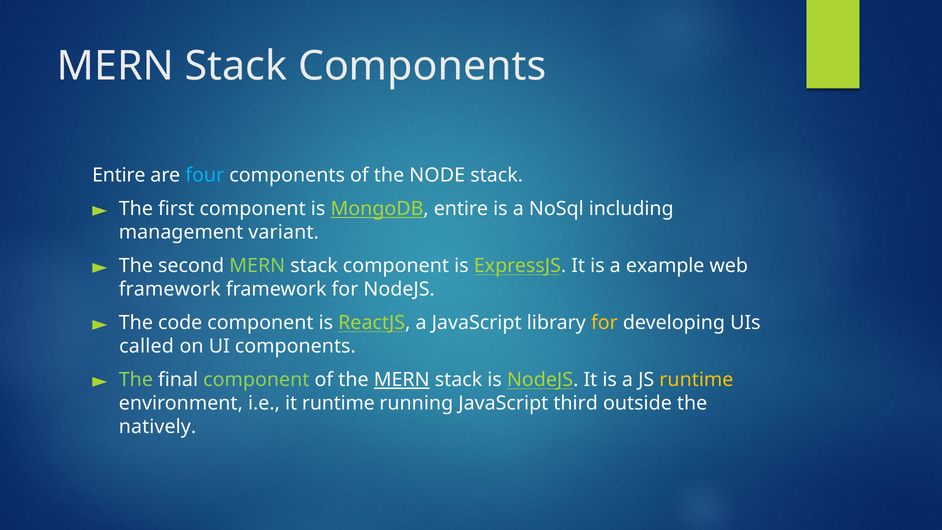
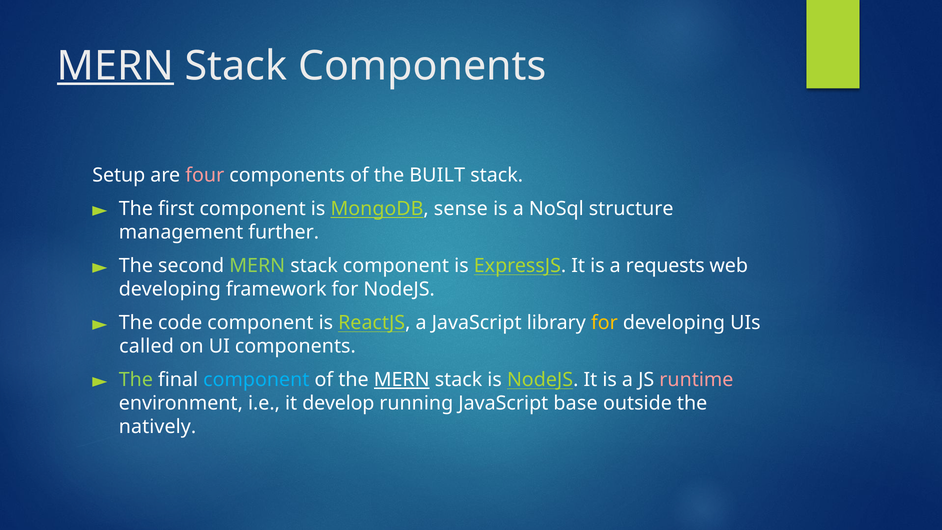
MERN at (116, 66) underline: none -> present
Entire at (119, 175): Entire -> Setup
four colour: light blue -> pink
NODE: NODE -> BUILT
MongoDB entire: entire -> sense
including: including -> structure
variant: variant -> further
example: example -> requests
framework at (170, 289): framework -> developing
component at (256, 380) colour: light green -> light blue
runtime at (696, 380) colour: yellow -> pink
it runtime: runtime -> develop
third: third -> base
